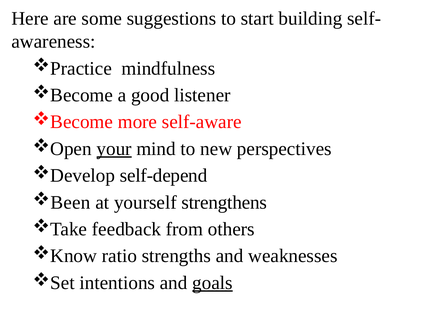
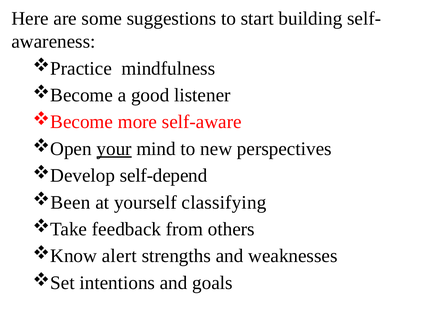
strengthens: strengthens -> classifying
ratio: ratio -> alert
goals underline: present -> none
